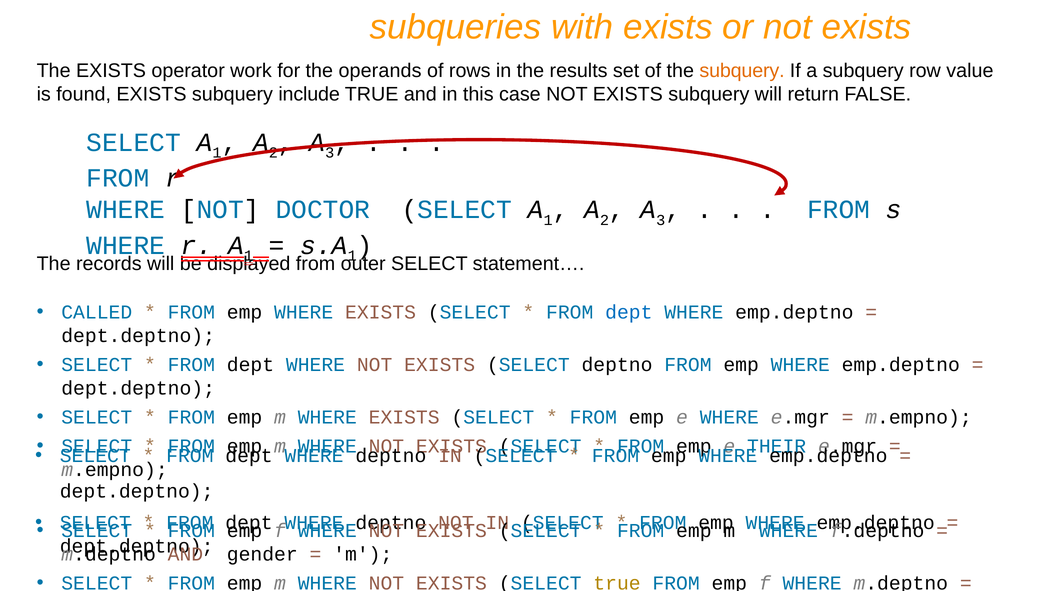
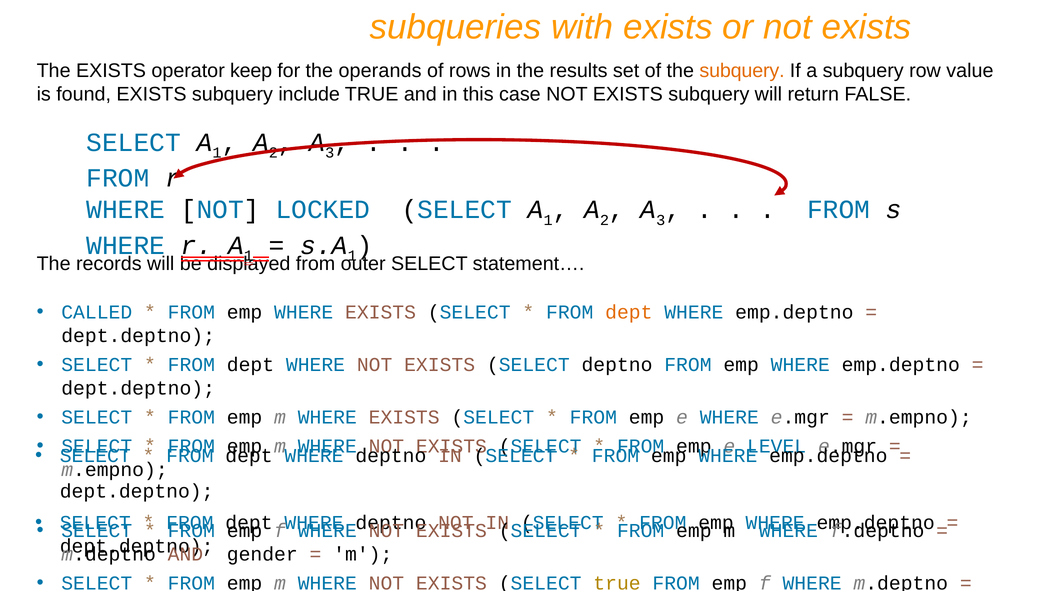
work: work -> keep
DOCTOR: DOCTOR -> LOCKED
dept at (629, 312) colour: blue -> orange
THEIR: THEIR -> LEVEL
